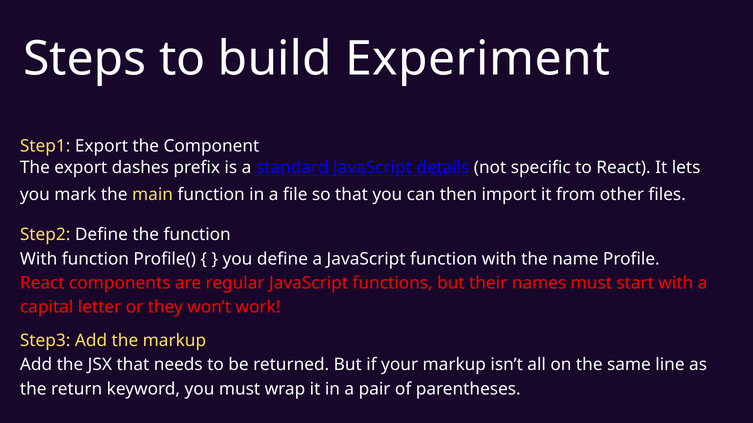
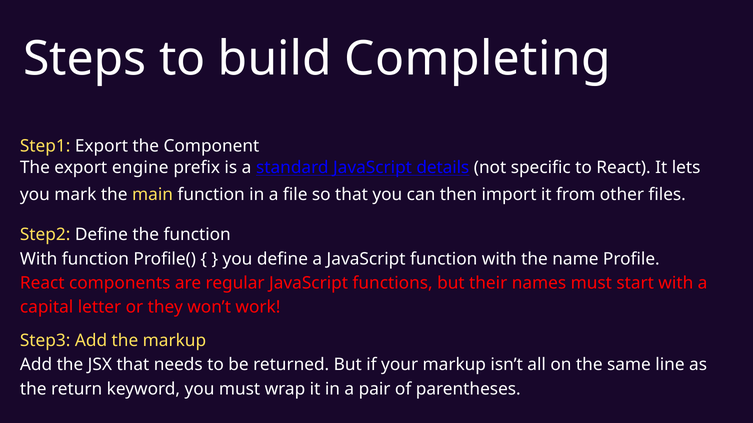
Experiment: Experiment -> Completing
dashes: dashes -> engine
